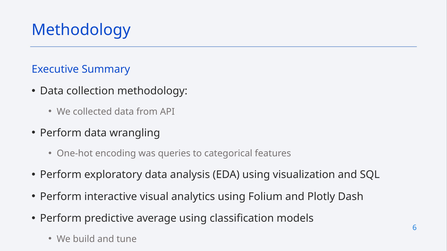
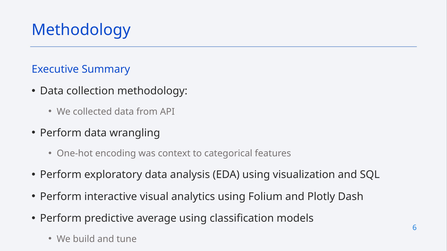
queries: queries -> context
